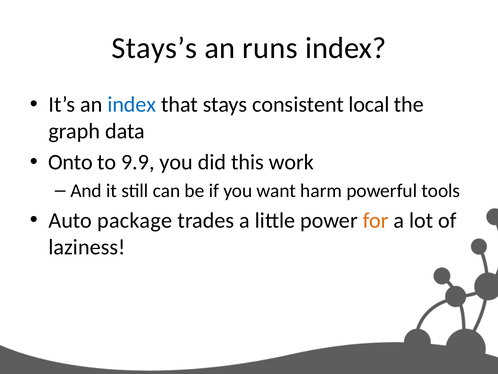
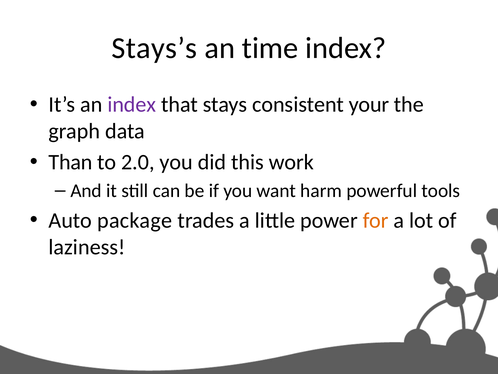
runs: runs -> time
index at (132, 104) colour: blue -> purple
local: local -> your
Onto: Onto -> Than
9.9: 9.9 -> 2.0
